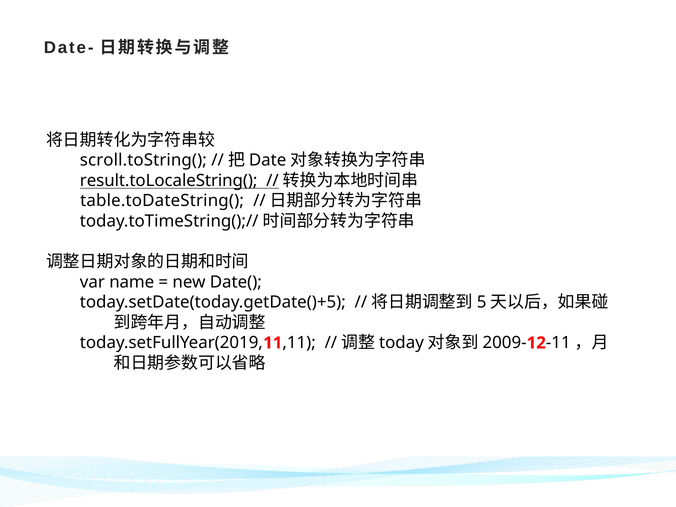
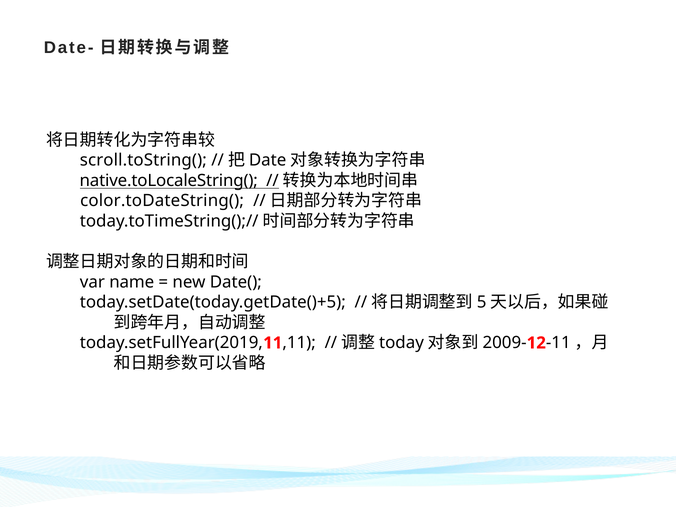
result.toLocaleString(: result.toLocaleString( -> native.toLocaleString(
table.toDateString(: table.toDateString( -> color.toDateString(
